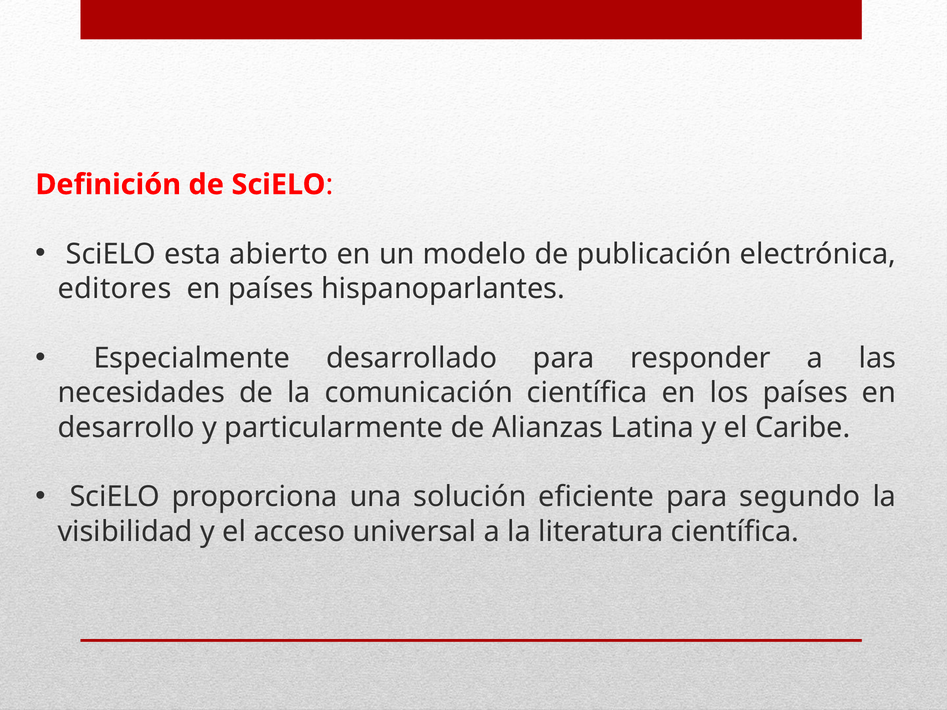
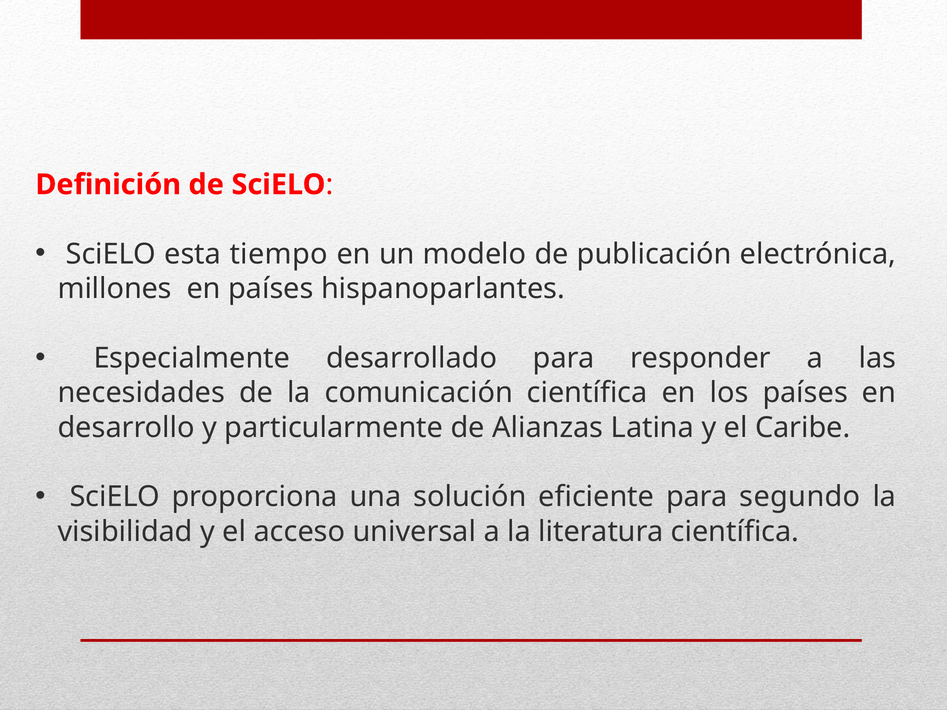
abierto: abierto -> tiempo
editores: editores -> millones
